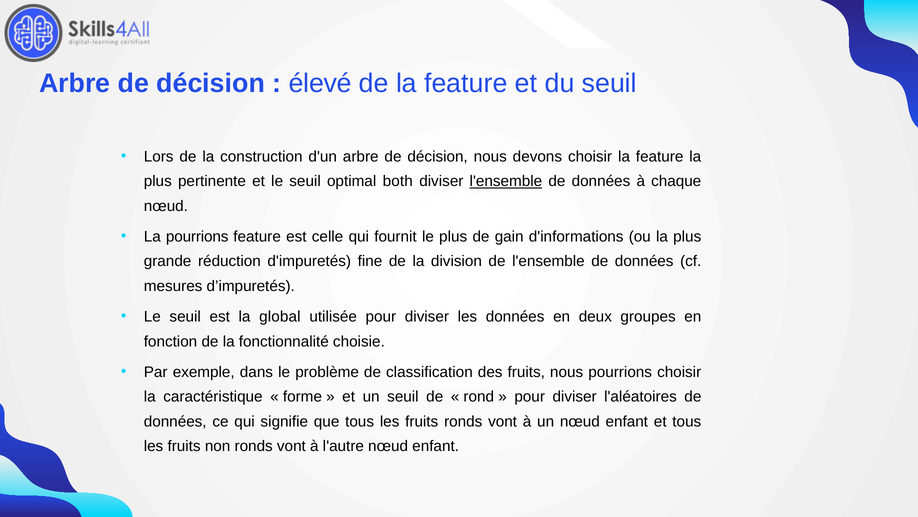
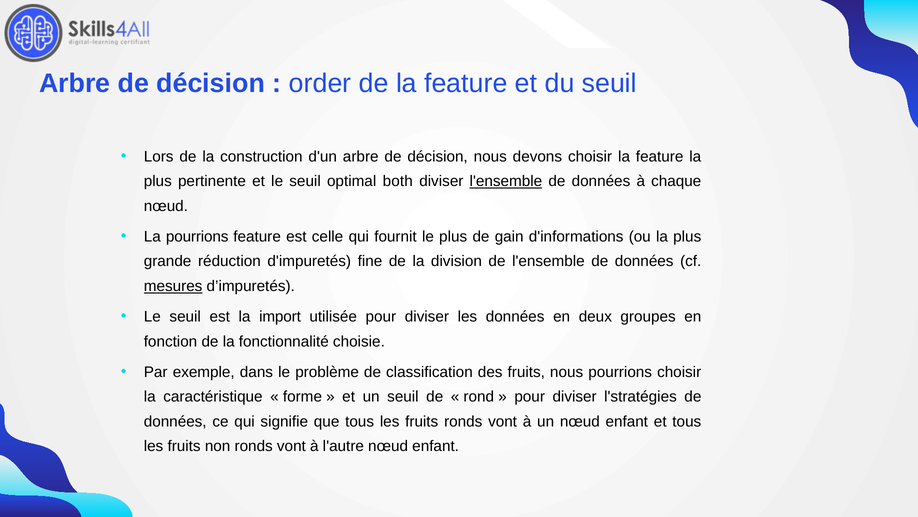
élevé: élevé -> order
mesures underline: none -> present
global: global -> import
l'aléatoires: l'aléatoires -> l'stratégies
